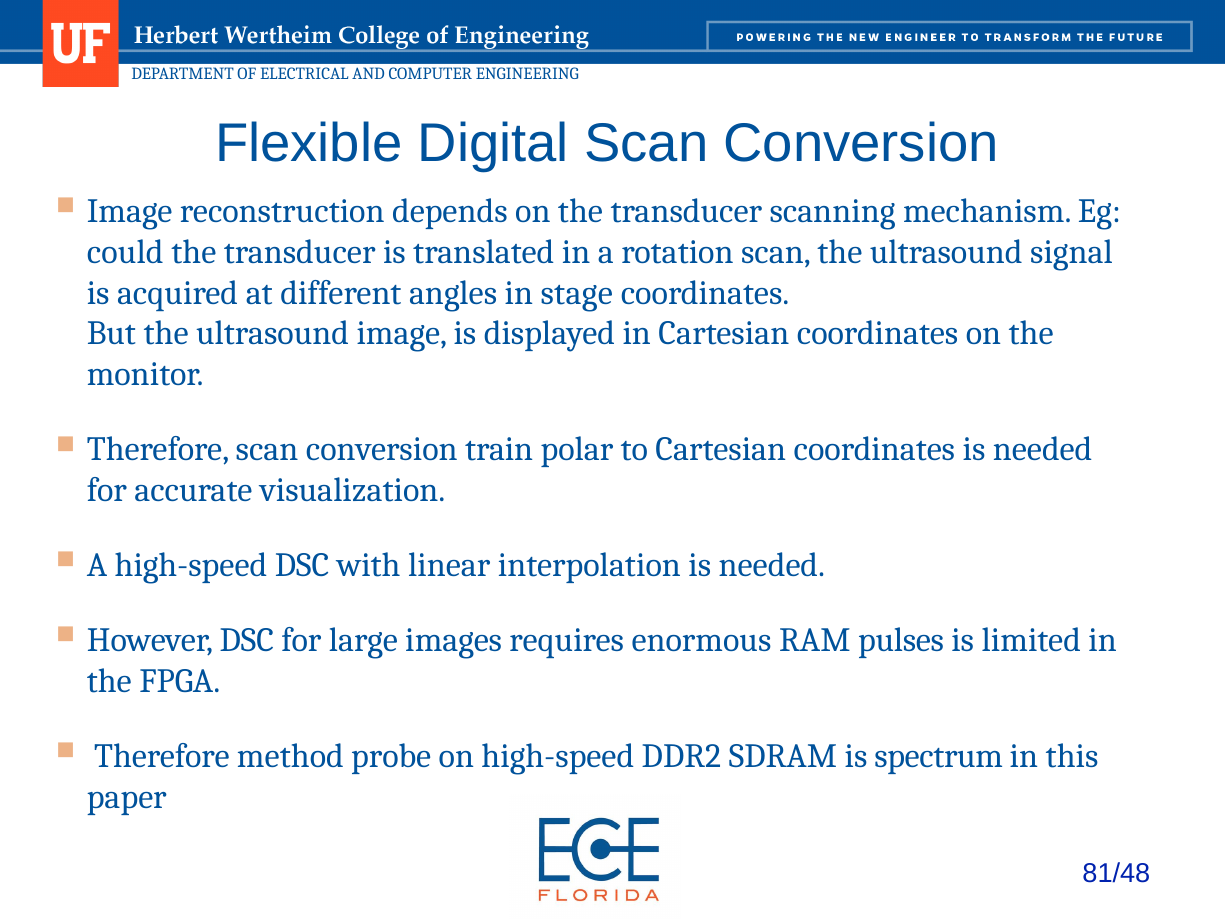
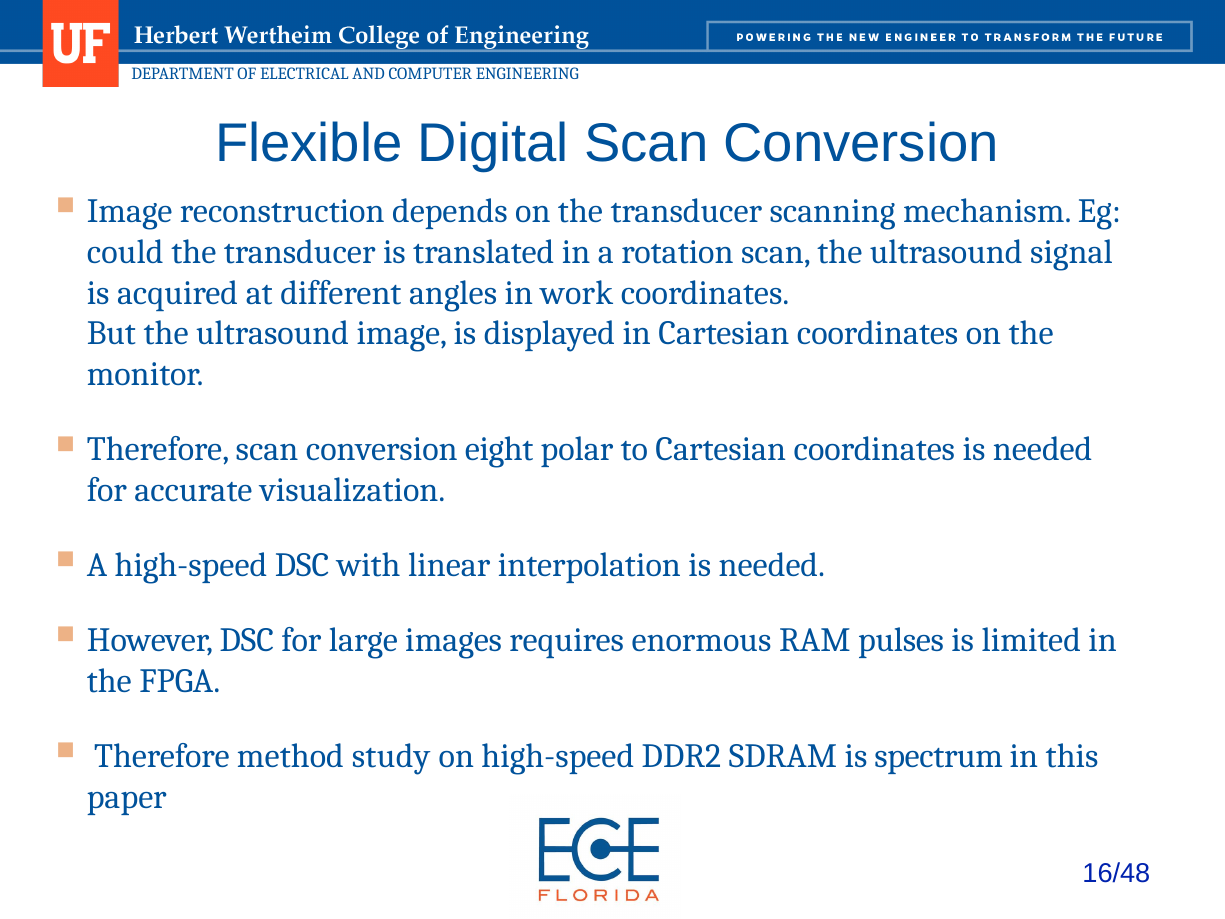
stage: stage -> work
train: train -> eight
probe: probe -> study
81/48: 81/48 -> 16/48
